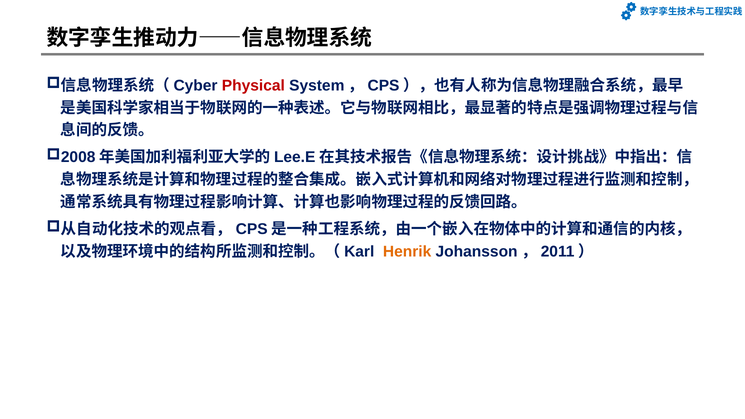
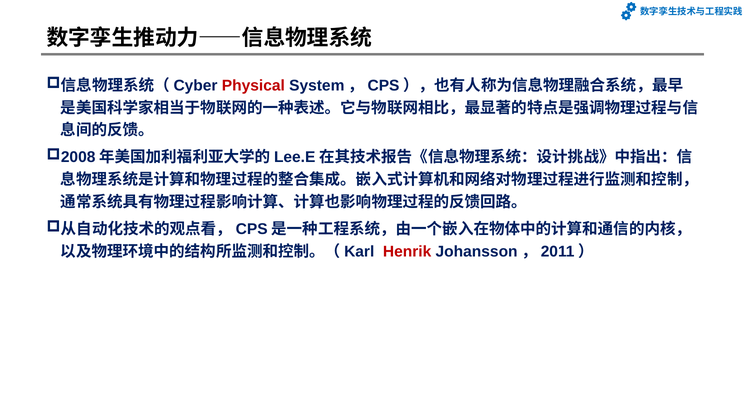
Henrik colour: orange -> red
